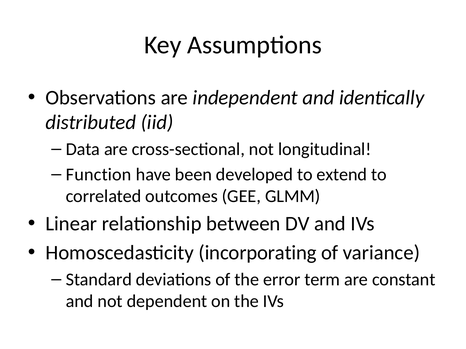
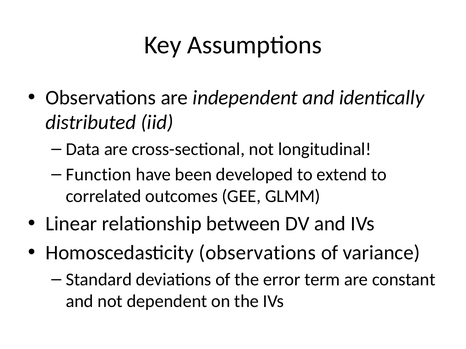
Homoscedasticity incorporating: incorporating -> observations
